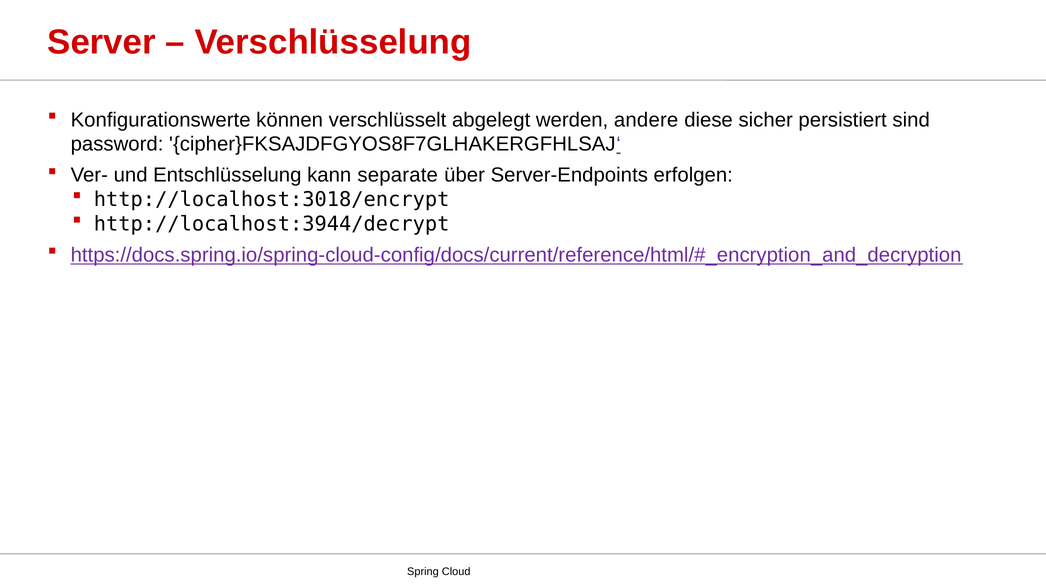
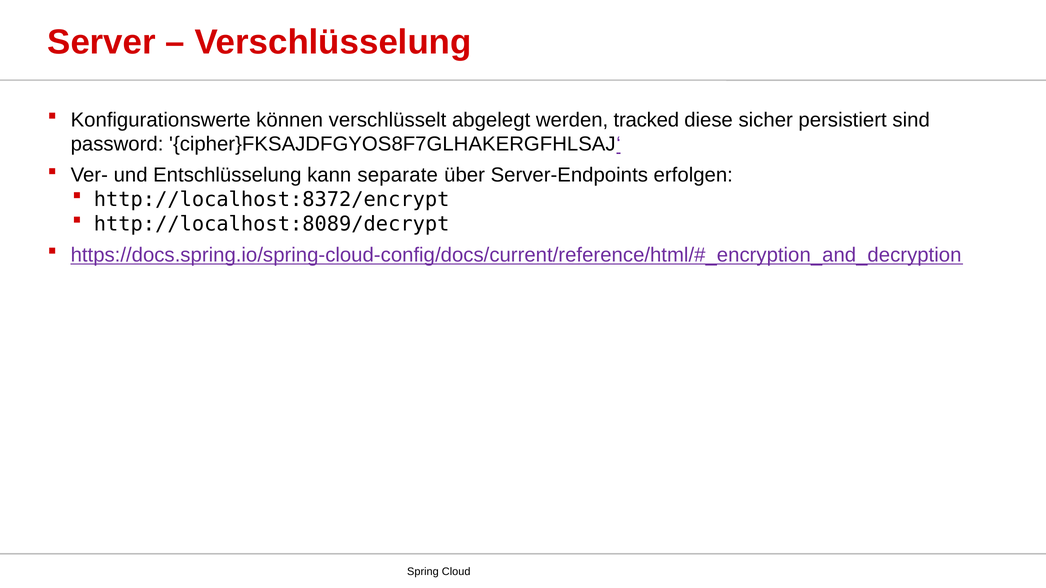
andere: andere -> tracked
http://localhost:3018/encrypt: http://localhost:3018/encrypt -> http://localhost:8372/encrypt
http://localhost:3944/decrypt: http://localhost:3944/decrypt -> http://localhost:8089/decrypt
